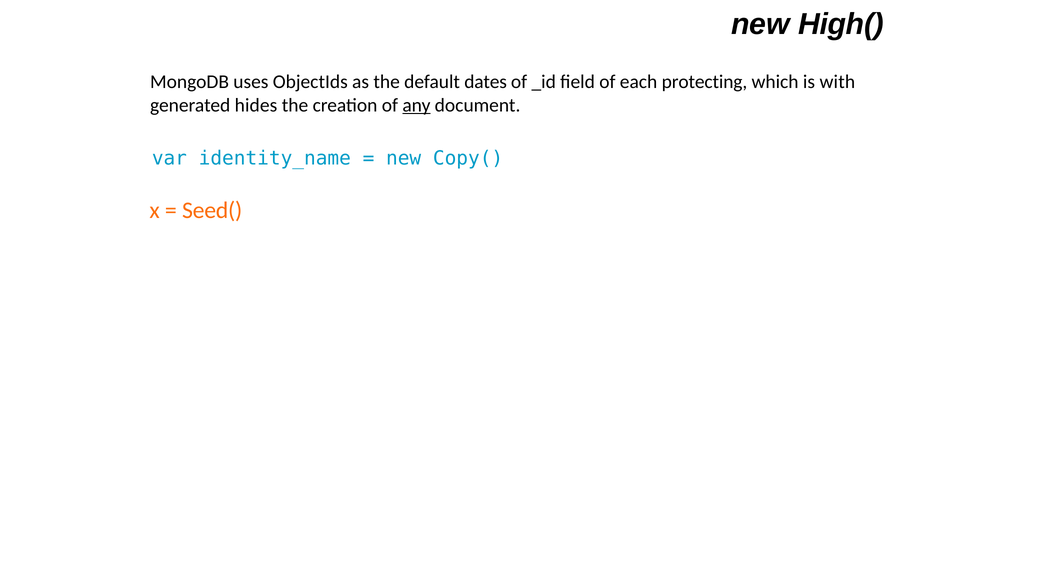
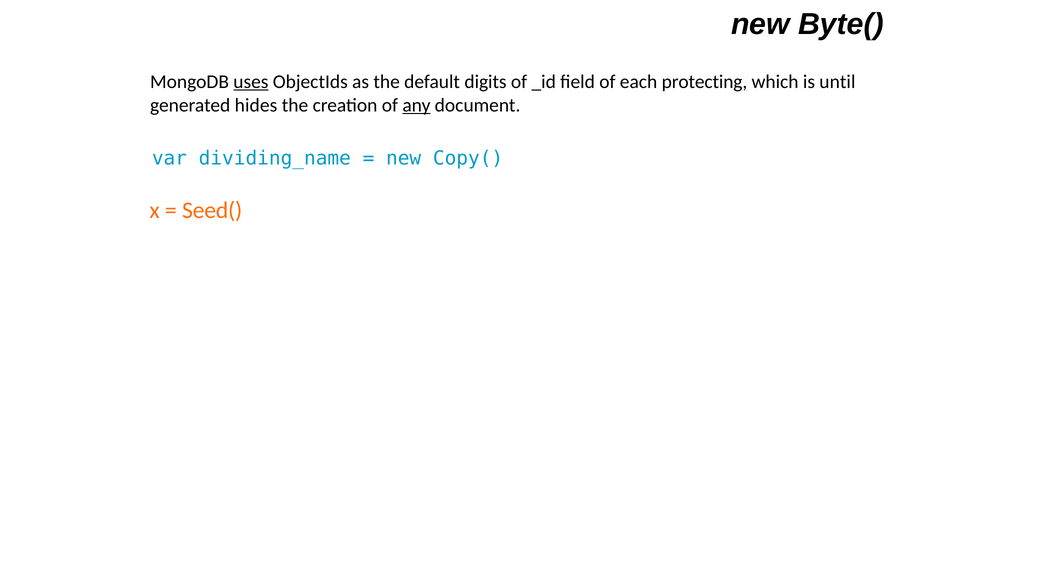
High(: High( -> Byte(
uses underline: none -> present
dates: dates -> digits
with: with -> until
identity_name: identity_name -> dividing_name
